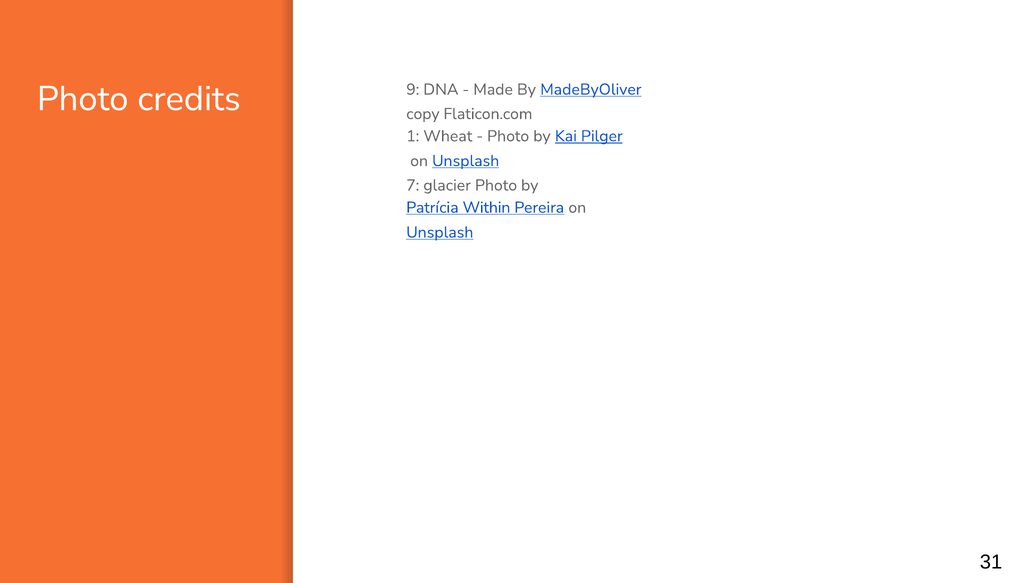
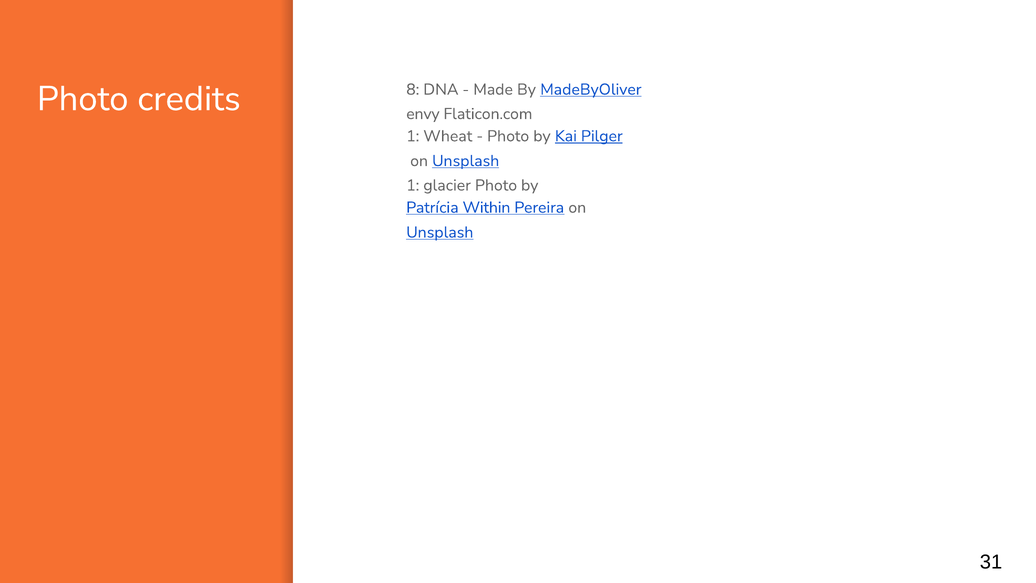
9: 9 -> 8
copy: copy -> envy
7 at (413, 185): 7 -> 1
